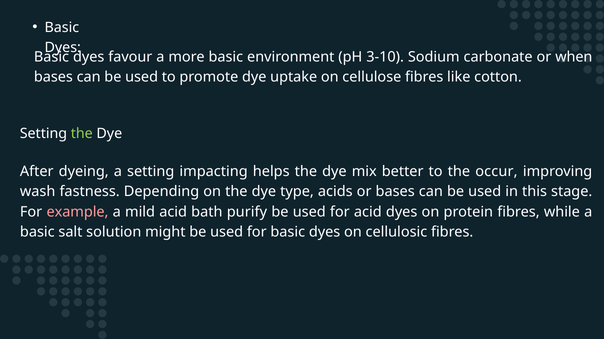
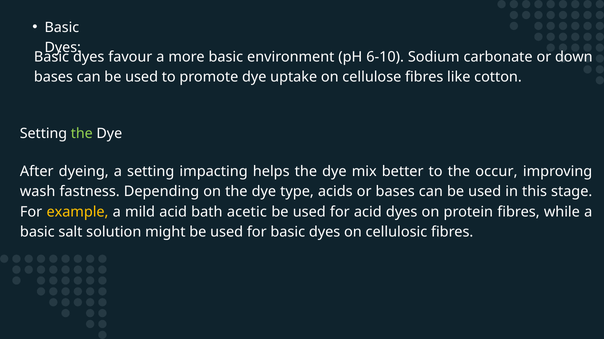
3-10: 3-10 -> 6-10
when: when -> down
example colour: pink -> yellow
purify: purify -> acetic
